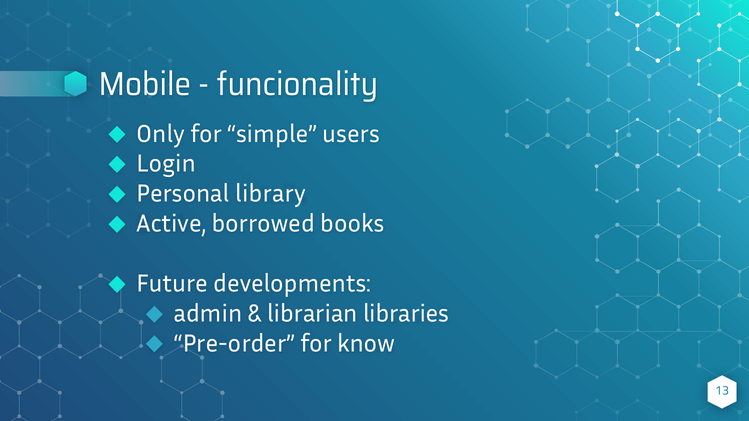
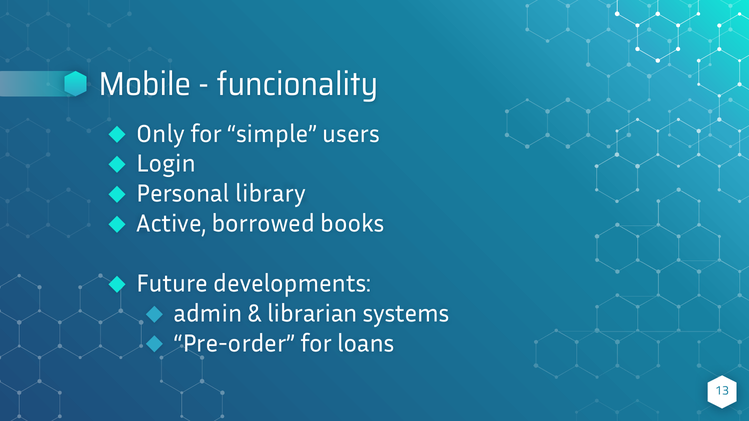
libraries: libraries -> systems
know: know -> loans
